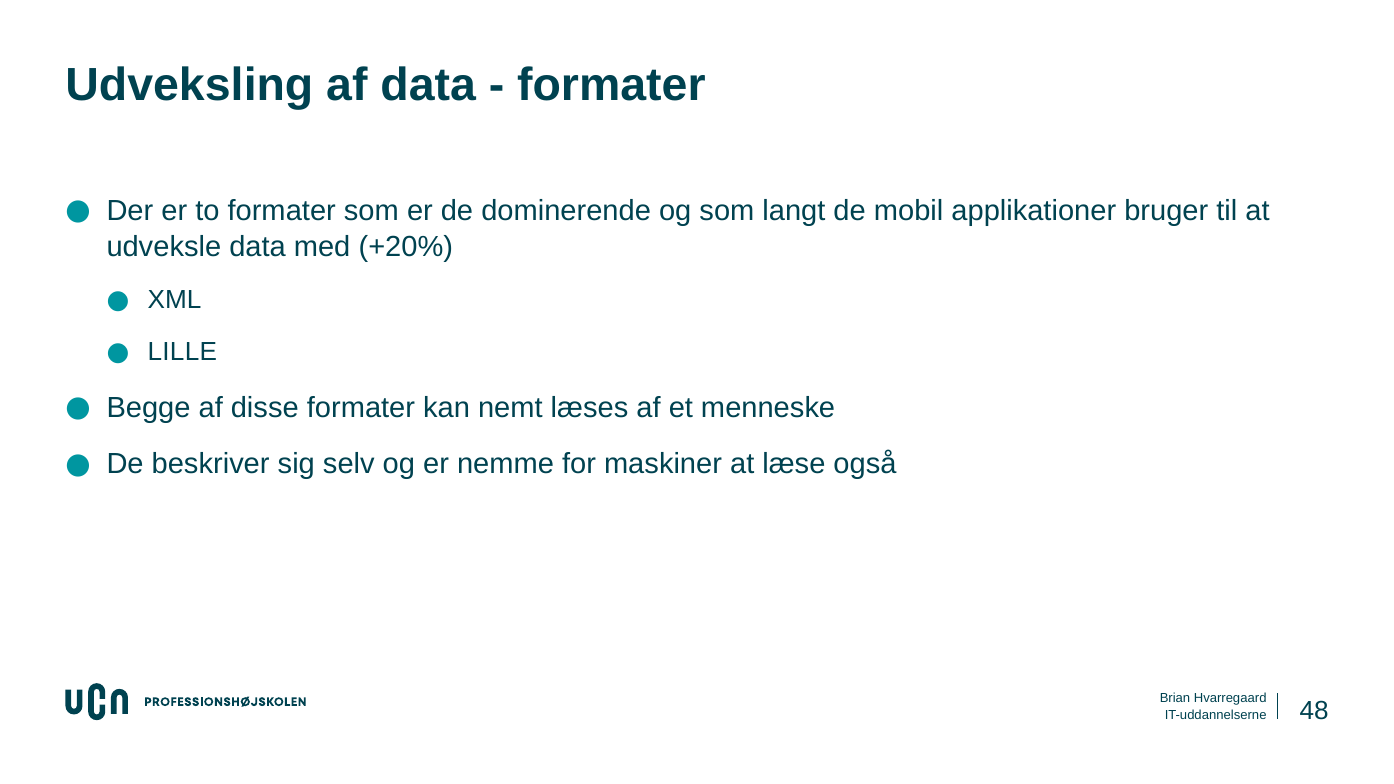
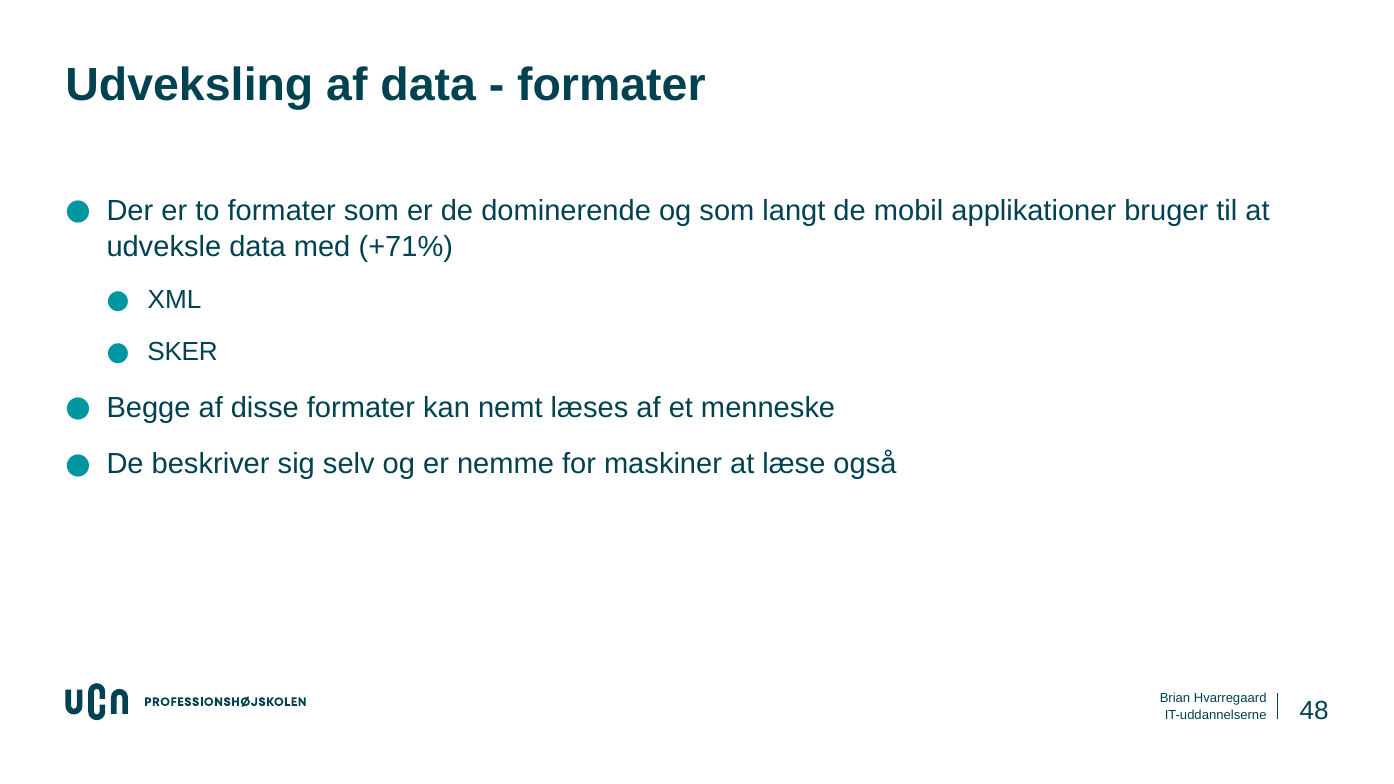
+20%: +20% -> +71%
LILLE: LILLE -> SKER
